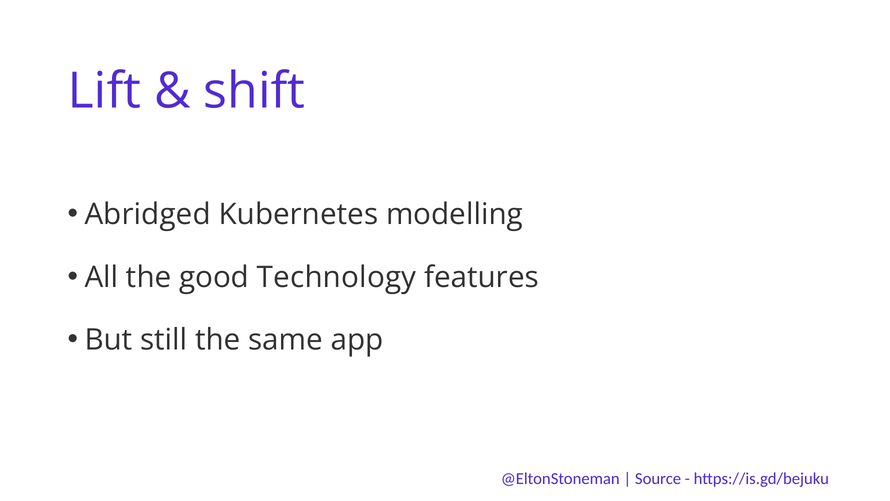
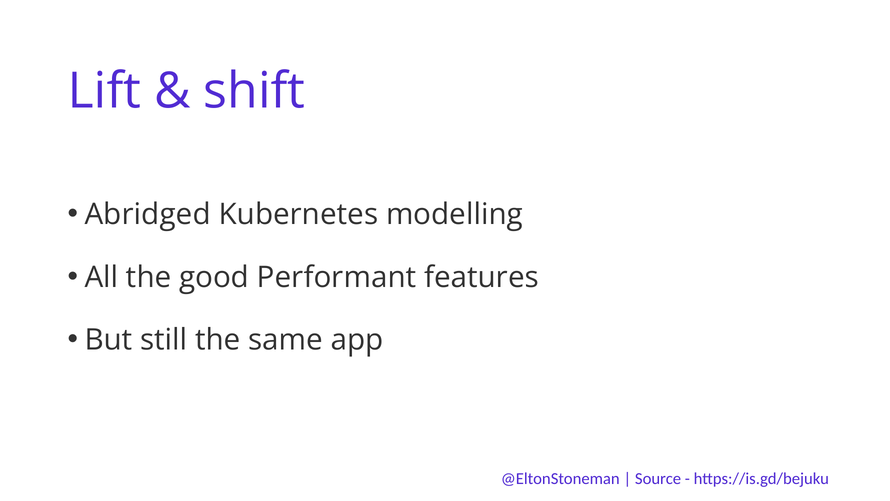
Technology: Technology -> Performant
